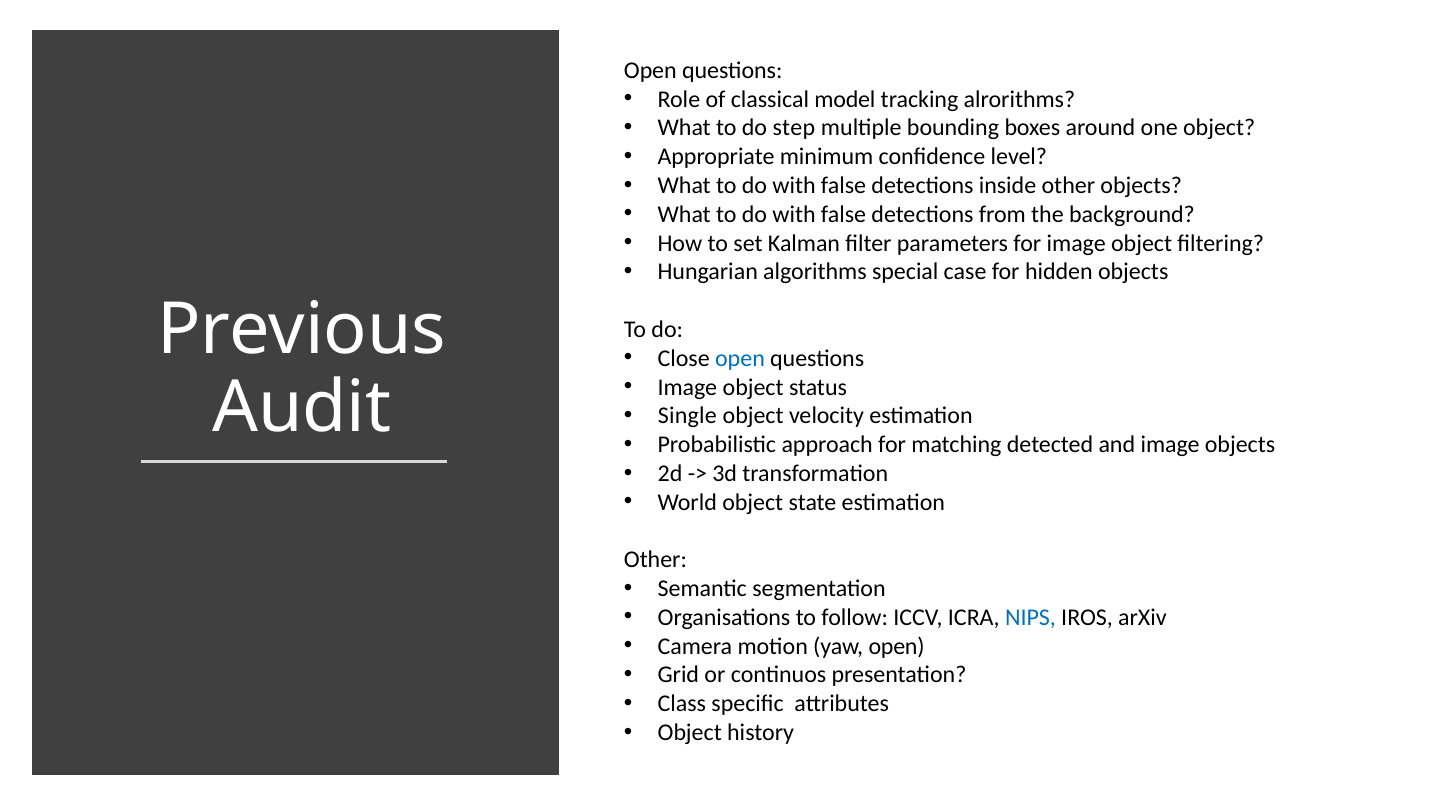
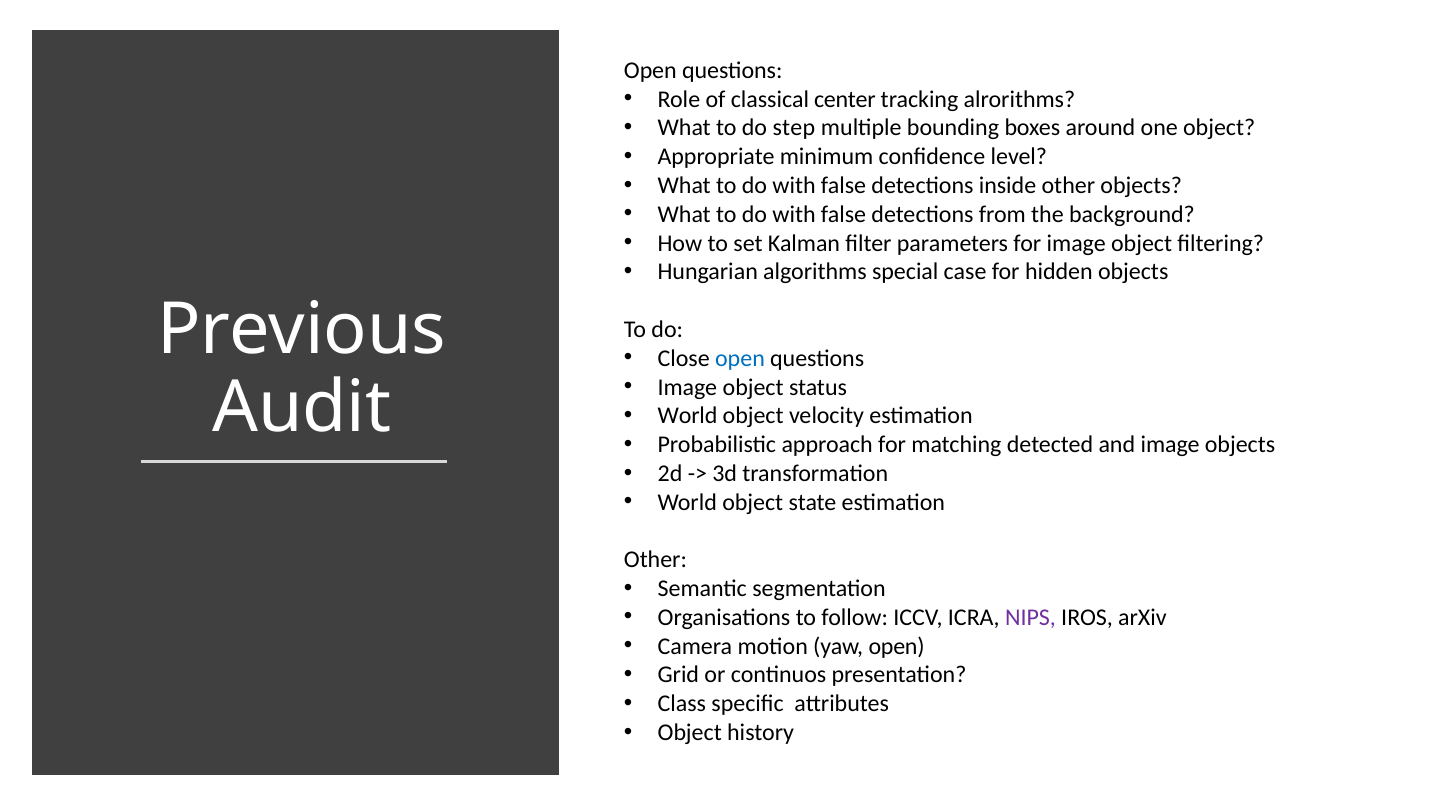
model: model -> center
Single at (687, 416): Single -> World
NIPS colour: blue -> purple
